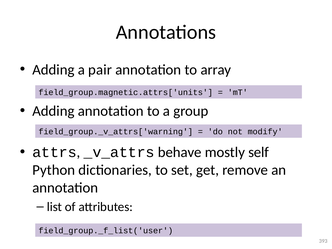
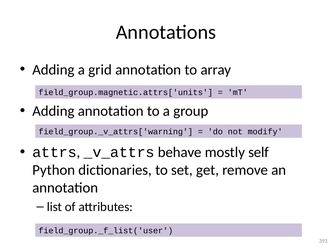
pair: pair -> grid
